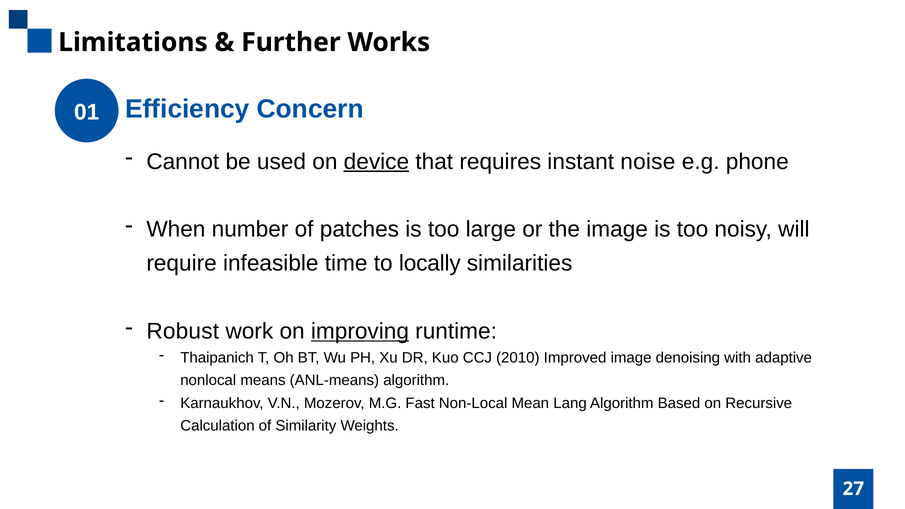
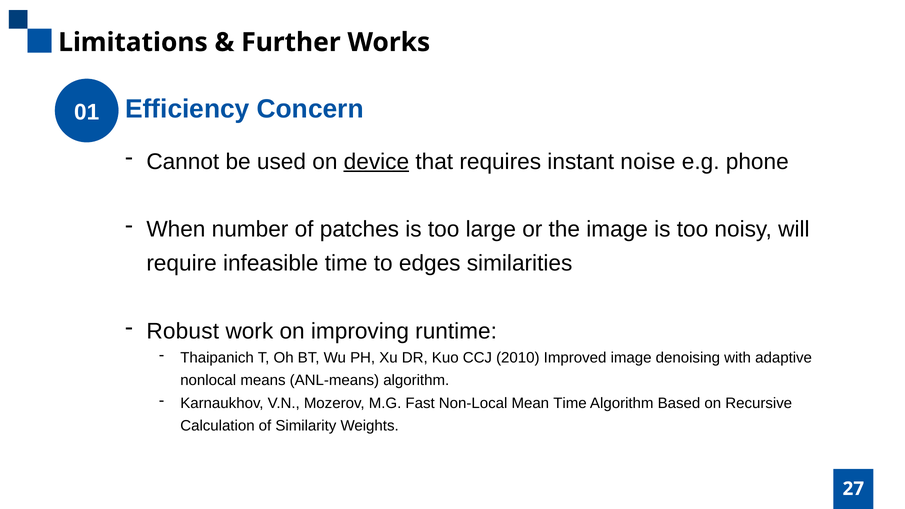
locally: locally -> edges
improving underline: present -> none
Mean Lang: Lang -> Time
